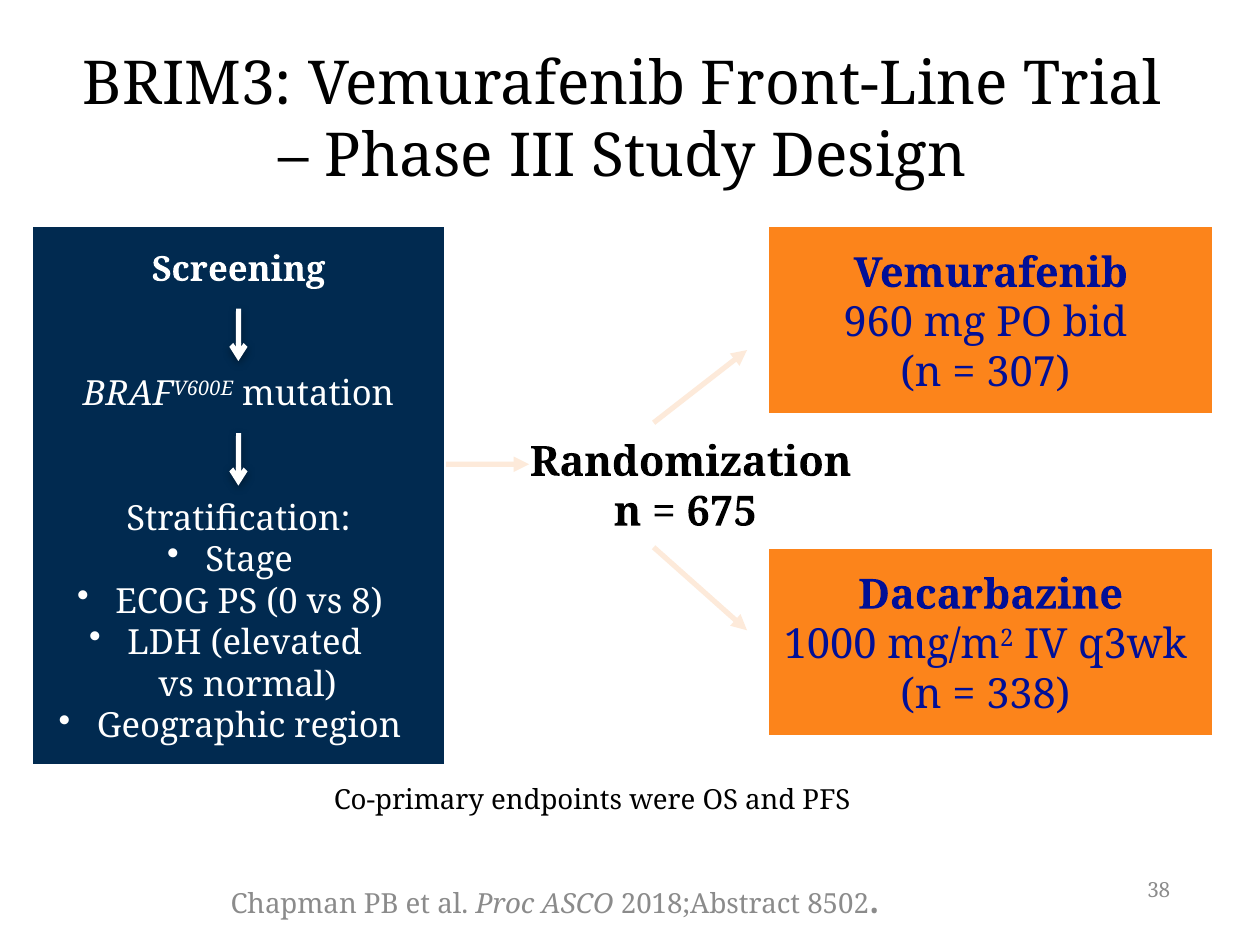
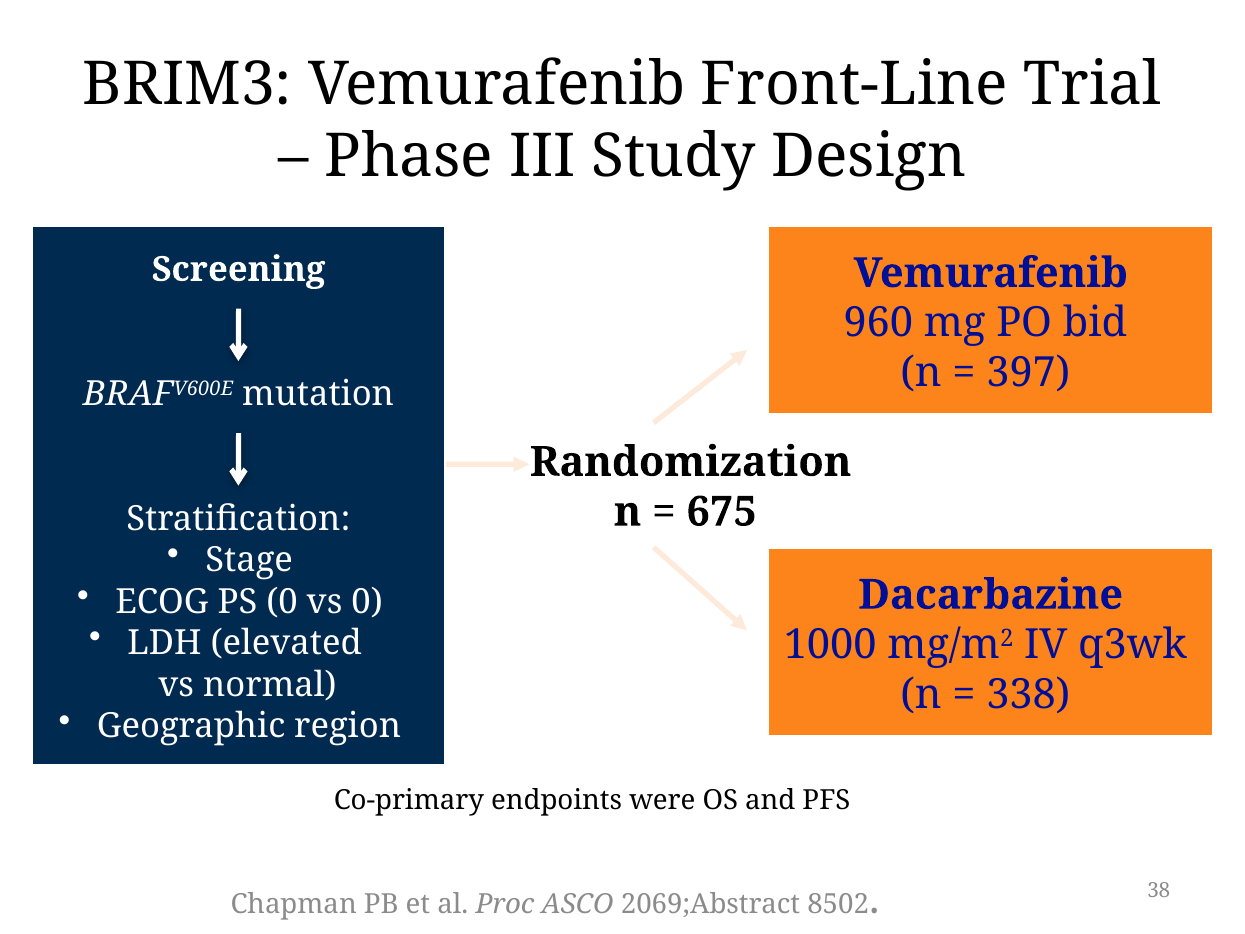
307: 307 -> 397
vs 8: 8 -> 0
2018;Abstract: 2018;Abstract -> 2069;Abstract
